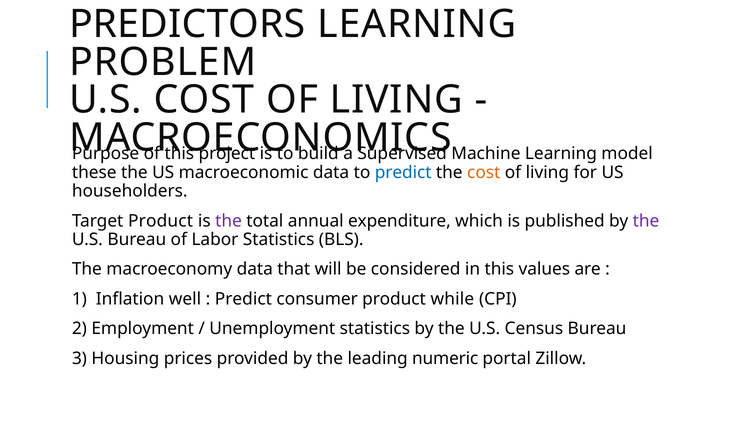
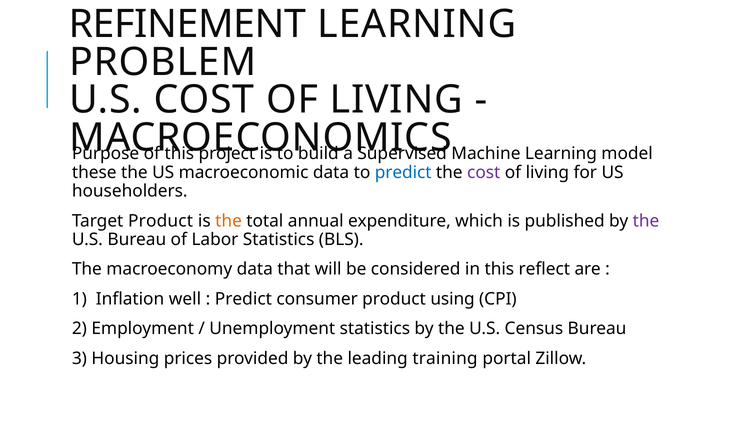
PREDICTORS: PREDICTORS -> REFINEMENT
cost at (484, 172) colour: orange -> purple
the at (229, 221) colour: purple -> orange
values: values -> reflect
while: while -> using
numeric: numeric -> training
